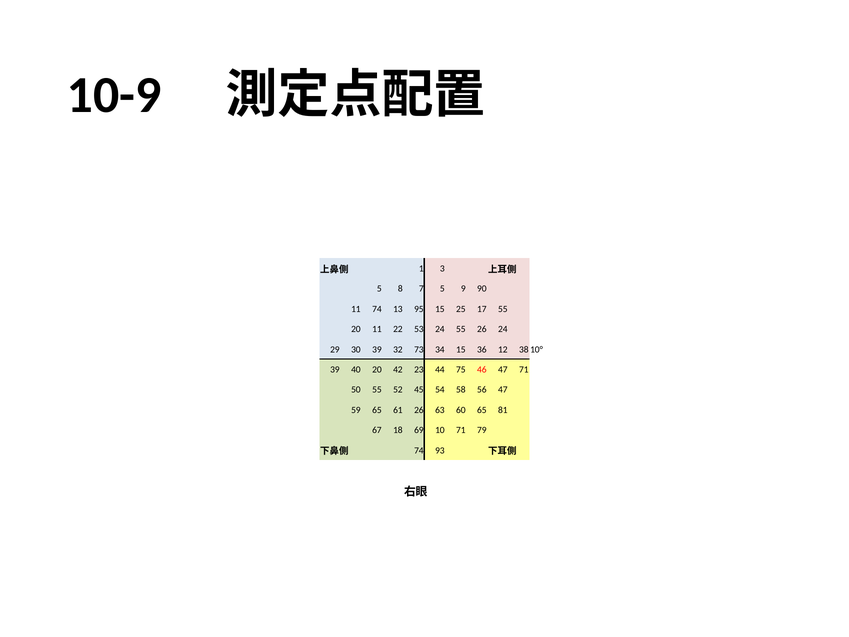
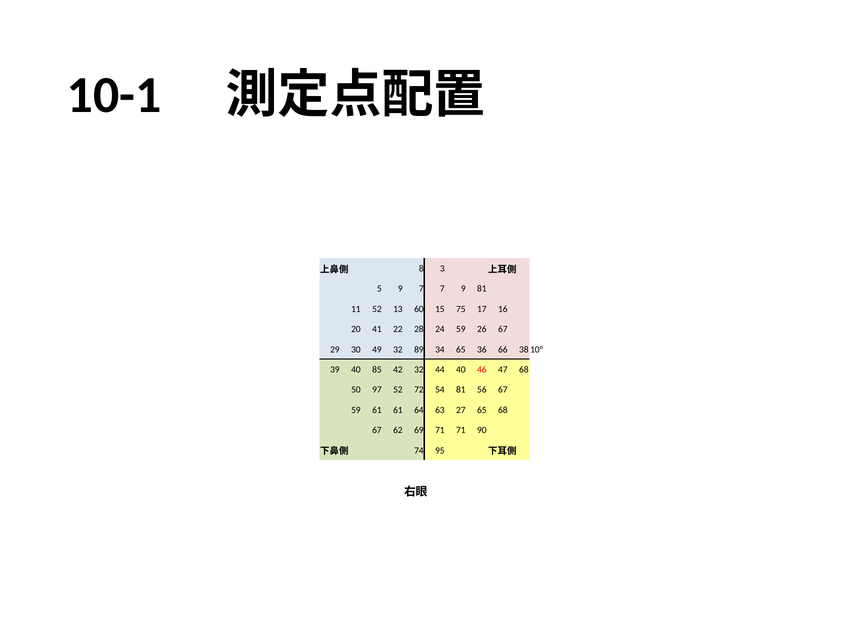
10-9: 10-9 -> 10-1
1: 1 -> 8
5 8: 8 -> 9
7 5: 5 -> 7
9 90: 90 -> 81
11 74: 74 -> 52
95: 95 -> 60
25: 25 -> 75
17 55: 55 -> 16
20 11: 11 -> 41
53: 53 -> 28
24 55: 55 -> 59
26 24: 24 -> 67
30 39: 39 -> 49
73: 73 -> 89
34 15: 15 -> 65
12: 12 -> 66
40 20: 20 -> 85
42 23: 23 -> 32
44 75: 75 -> 40
47 71: 71 -> 68
50 55: 55 -> 97
45: 45 -> 72
54 58: 58 -> 81
56 47: 47 -> 67
59 65: 65 -> 61
61 26: 26 -> 64
60: 60 -> 27
65 81: 81 -> 68
18: 18 -> 62
69 10: 10 -> 71
79: 79 -> 90
93: 93 -> 95
